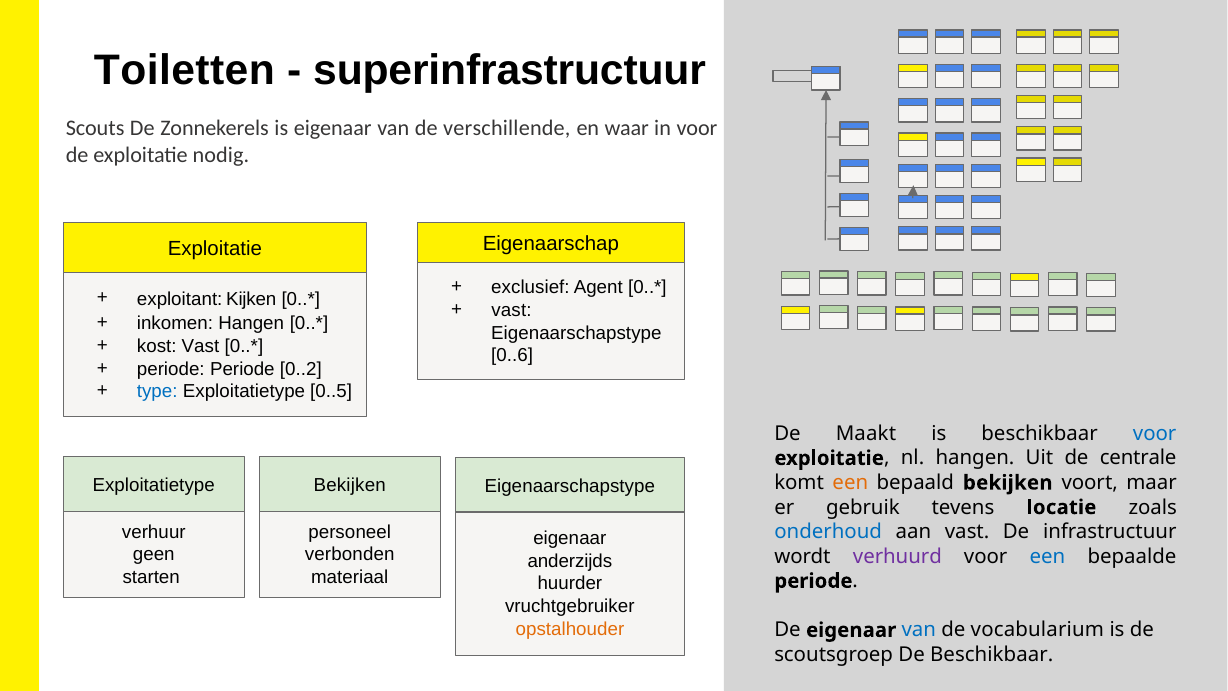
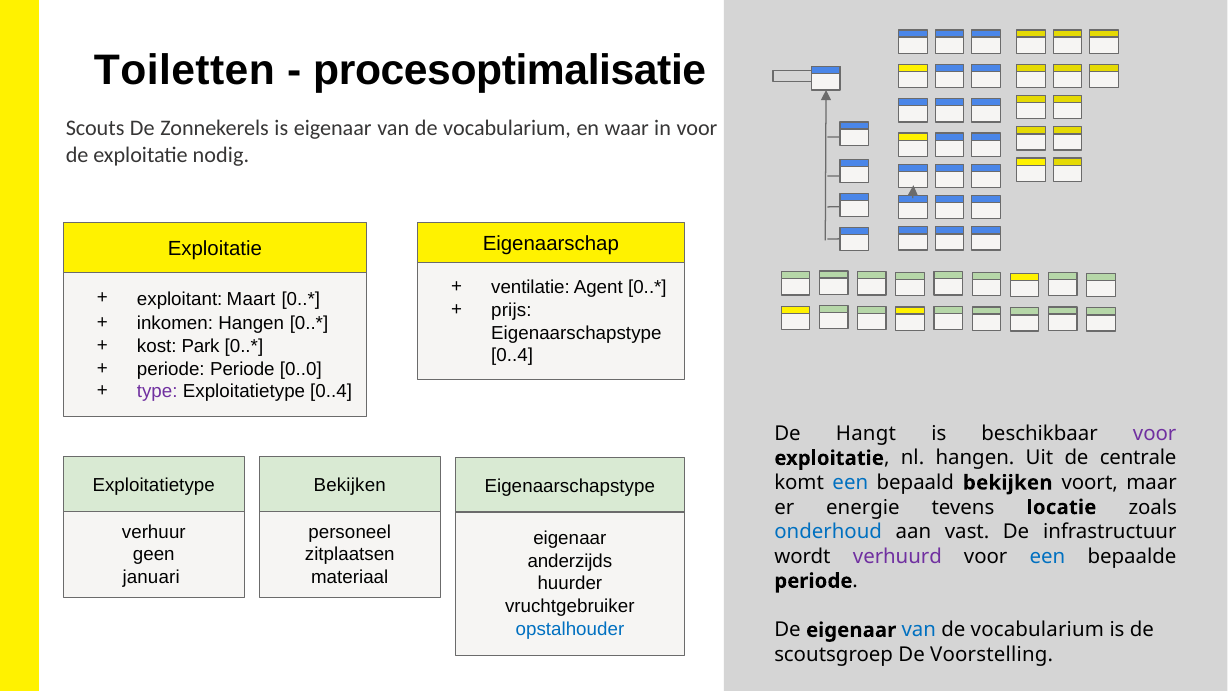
superinfrastructuur: superinfrastructuur -> procesoptimalisatie
verschillende at (507, 128): verschillende -> vocabularium
exclusief: exclusief -> ventilatie
Kijken: Kijken -> Maart
vast at (511, 310): vast -> prijs
kost Vast: Vast -> Park
0..6 at (512, 355): 0..6 -> 0..4
0..2: 0..2 -> 0..0
type colour: blue -> purple
Exploitatietype 0..5: 0..5 -> 0..4
Maakt: Maakt -> Hangt
voor at (1155, 433) colour: blue -> purple
een at (850, 483) colour: orange -> blue
gebruik: gebruik -> energie
verbonden: verbonden -> zitplaatsen
starten: starten -> januari
opstalhouder colour: orange -> blue
De Beschikbaar: Beschikbaar -> Voorstelling
